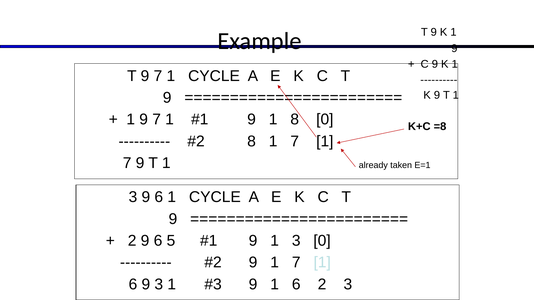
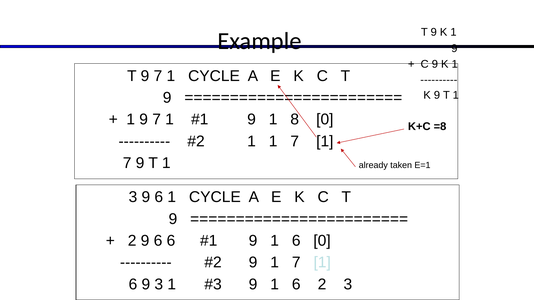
8 at (252, 141): 8 -> 1
6 5: 5 -> 6
3 at (296, 241): 3 -> 6
